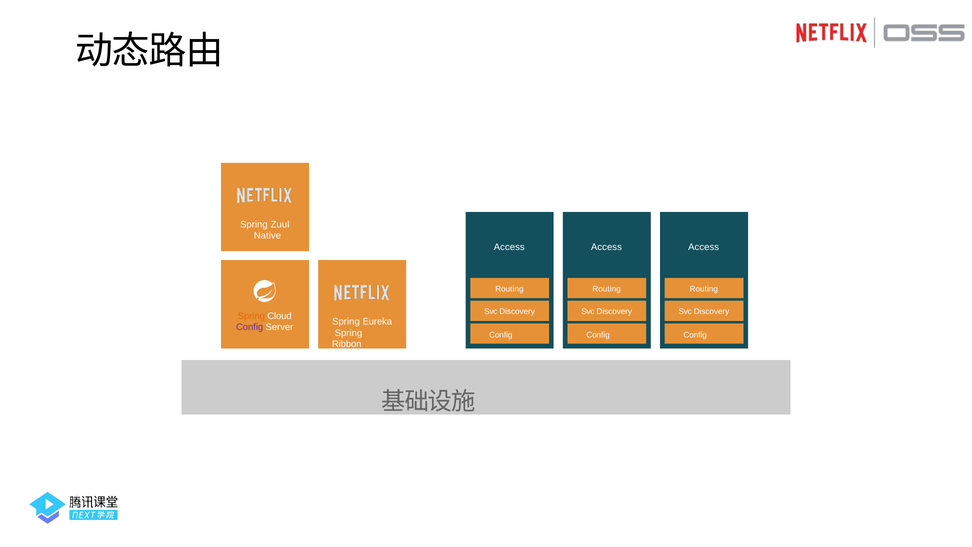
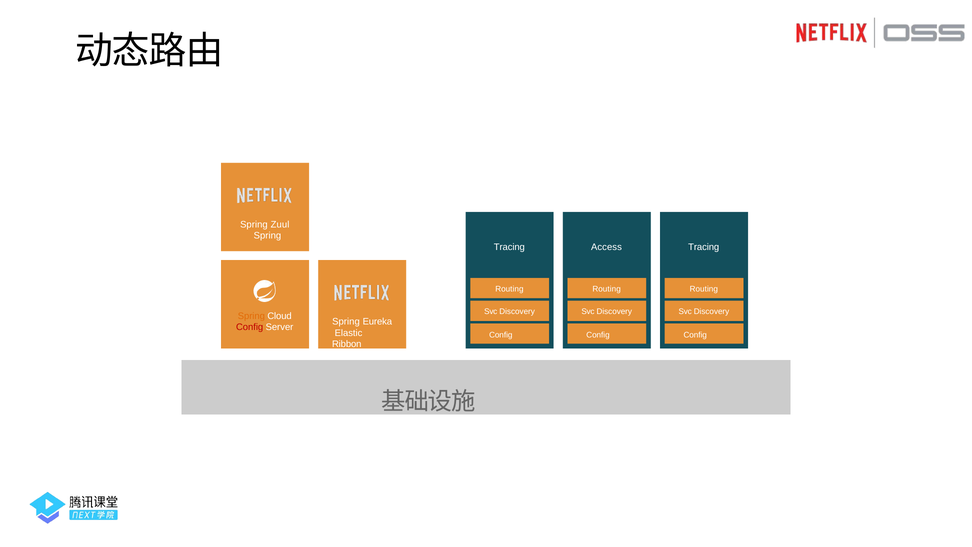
Native at (267, 236): Native -> Spring
Access at (509, 247): Access -> Tracing
Access at (704, 247): Access -> Tracing
Config at (250, 327) colour: purple -> red
Spring at (348, 333): Spring -> Elastic
